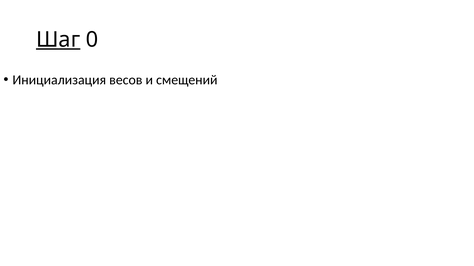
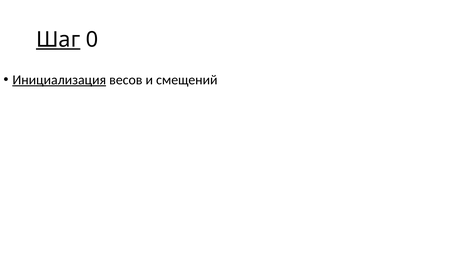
Инициализация underline: none -> present
